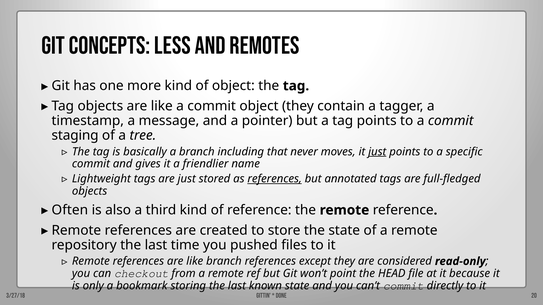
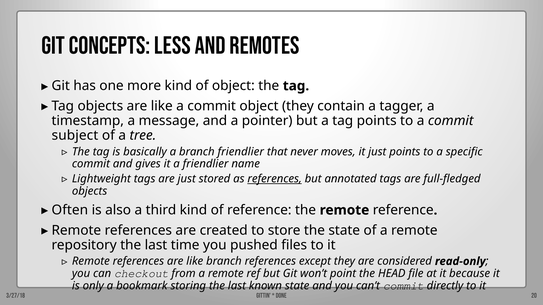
staging: staging -> subject
branch including: including -> friendlier
just at (377, 152) underline: present -> none
